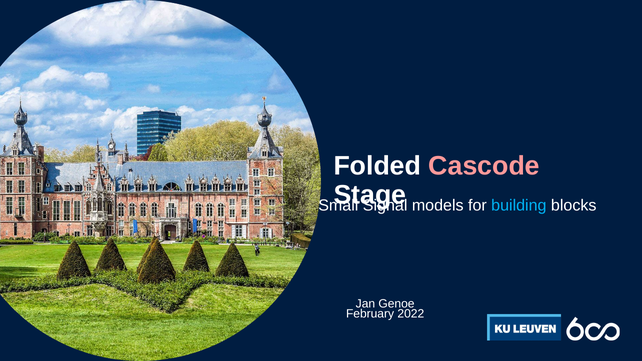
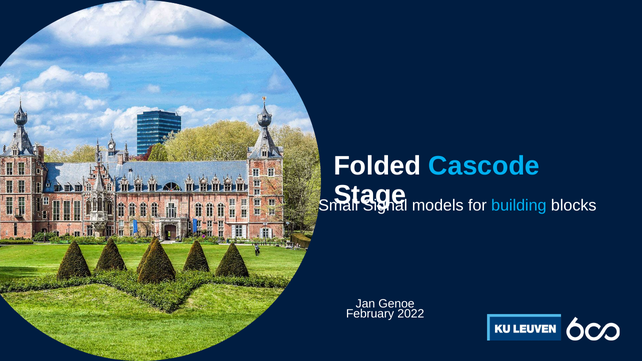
Cascode colour: pink -> light blue
